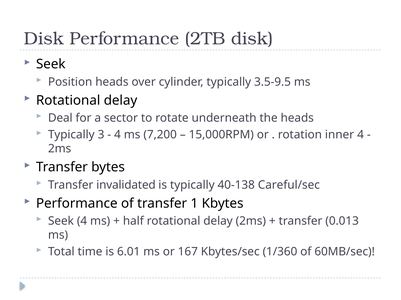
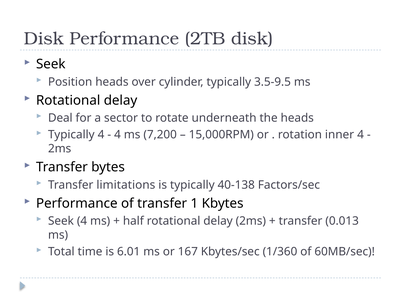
Typically 3: 3 -> 4
invalidated: invalidated -> limitations
Careful/sec: Careful/sec -> Factors/sec
